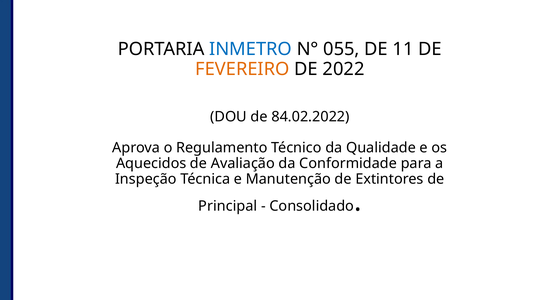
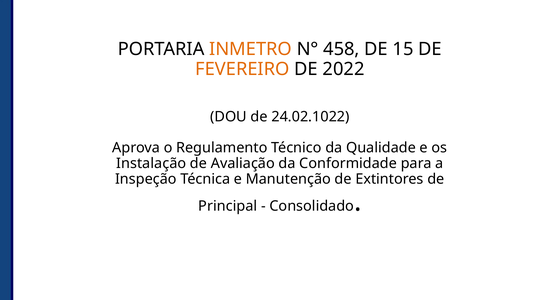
INMETRO colour: blue -> orange
055: 055 -> 458
11: 11 -> 15
84.02.2022: 84.02.2022 -> 24.02.1022
Aquecidos: Aquecidos -> Instalação
